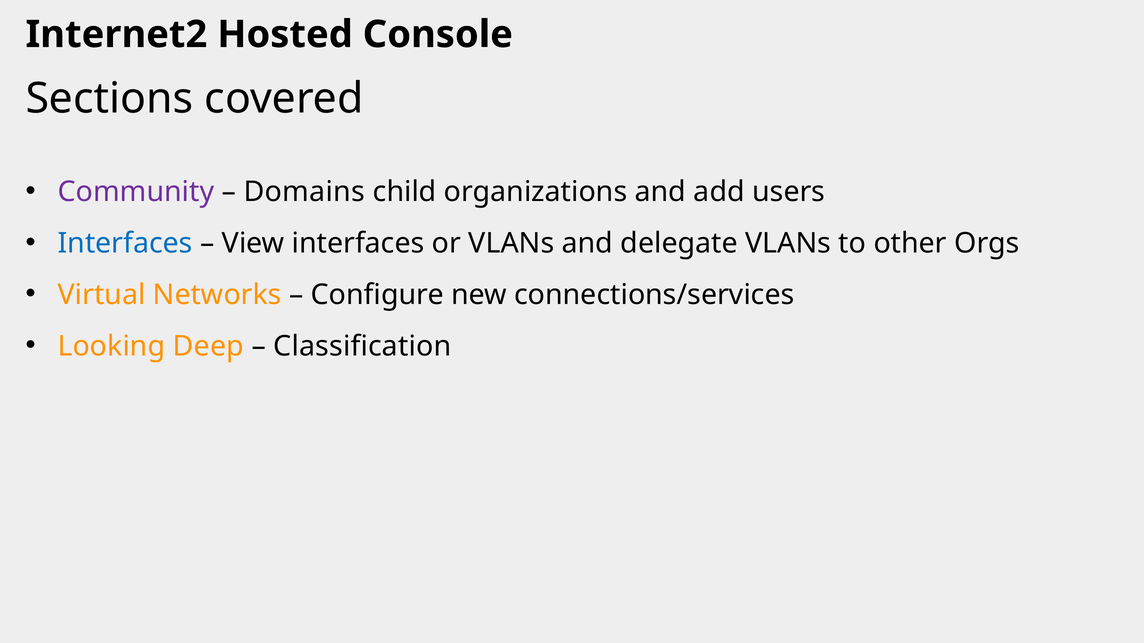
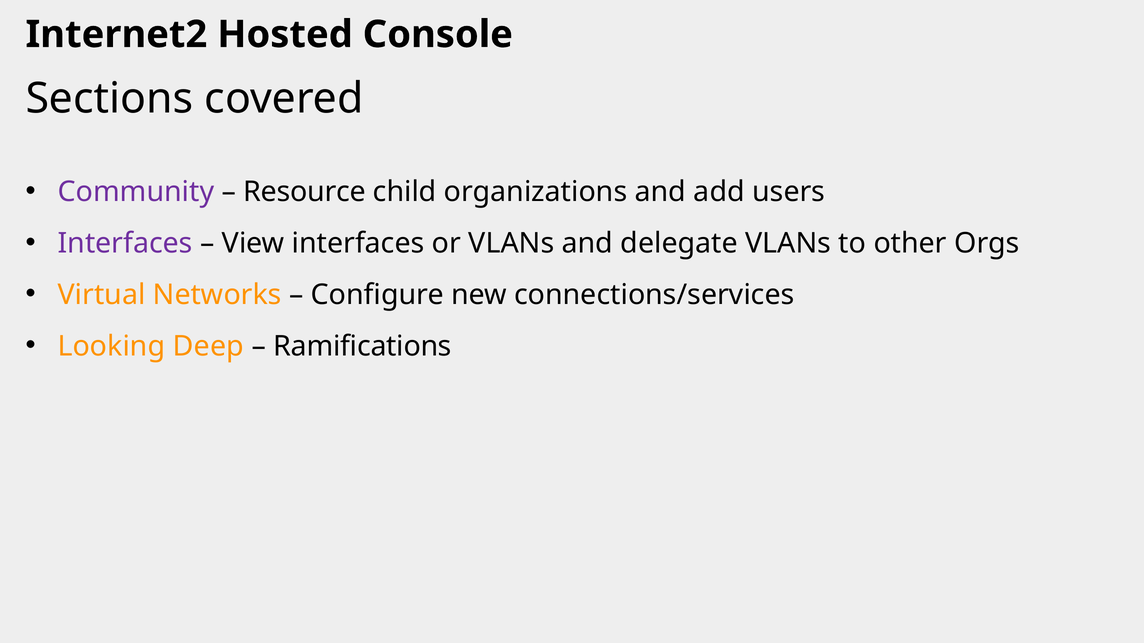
Domains: Domains -> Resource
Interfaces at (125, 243) colour: blue -> purple
Classification: Classification -> Ramifications
